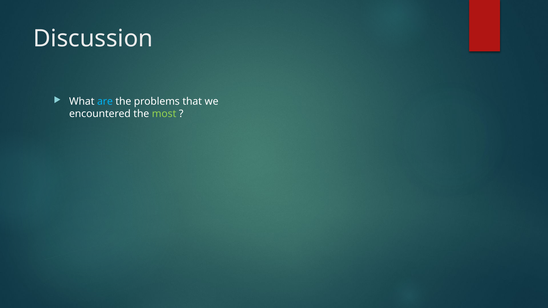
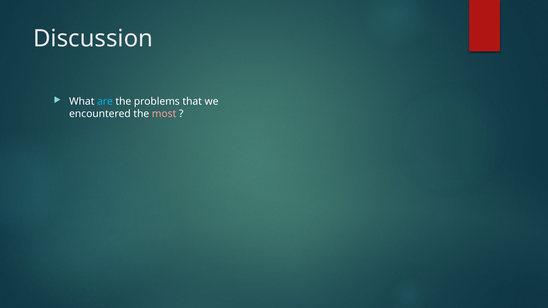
most colour: light green -> pink
